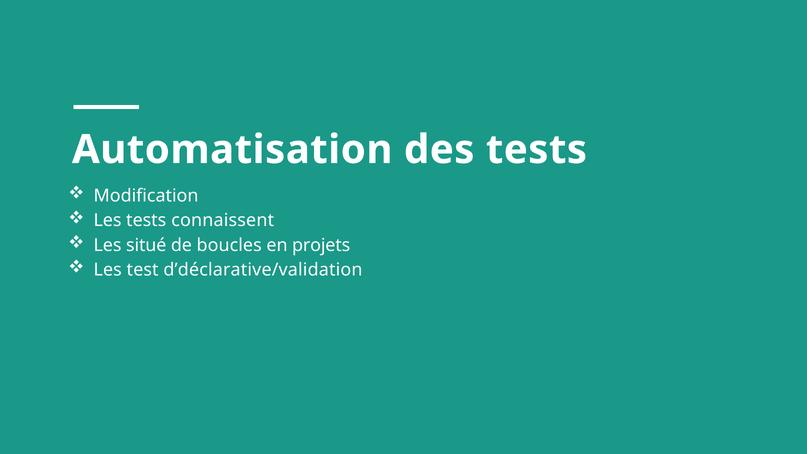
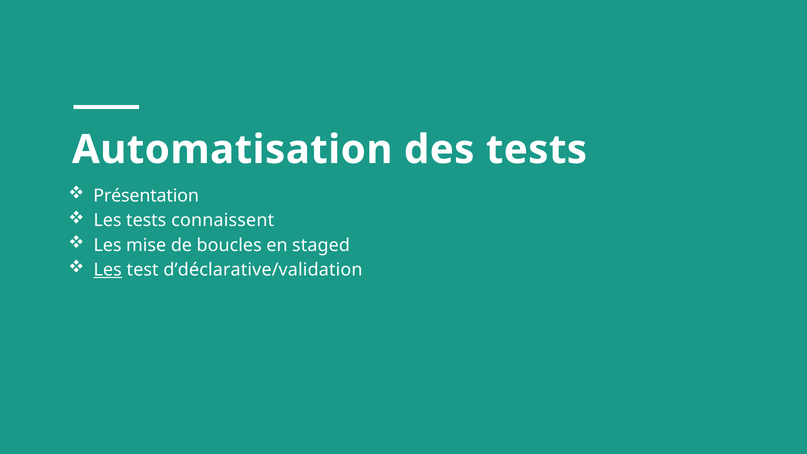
Modification: Modification -> Présentation
situé: situé -> mise
projets: projets -> staged
Les at (108, 270) underline: none -> present
